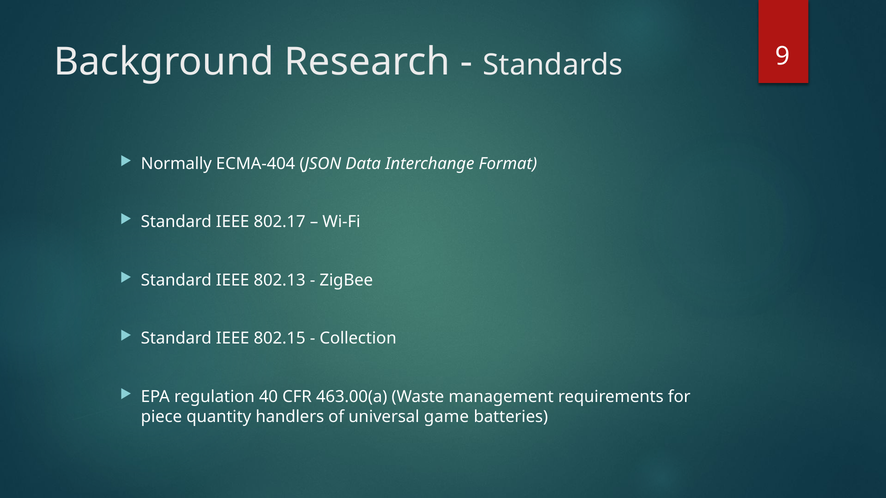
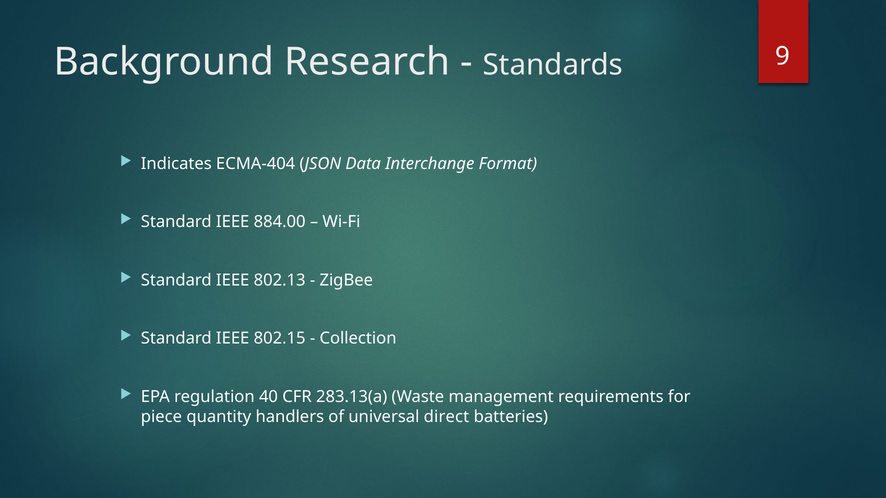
Normally: Normally -> Indicates
802.17: 802.17 -> 884.00
463.00(a: 463.00(a -> 283.13(a
game: game -> direct
